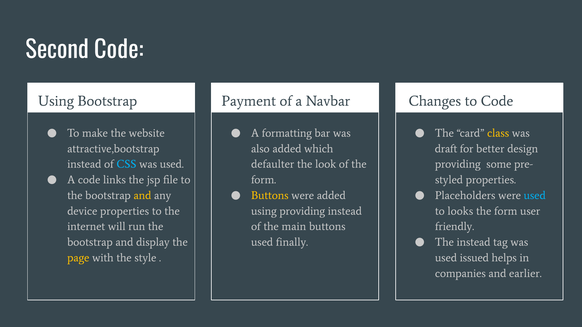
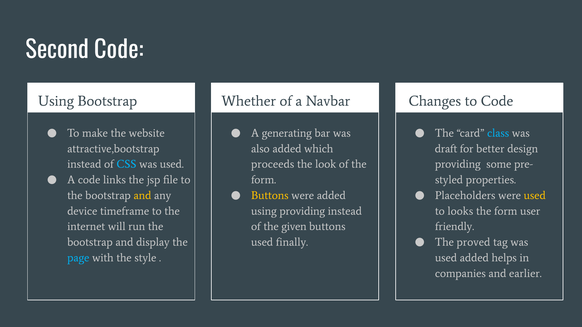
Payment: Payment -> Whether
formatting: formatting -> generating
class colour: yellow -> light blue
defaulter: defaulter -> proceeds
used at (535, 196) colour: light blue -> yellow
device properties: properties -> timeframe
main: main -> given
The instead: instead -> proved
page colour: yellow -> light blue
used issued: issued -> added
